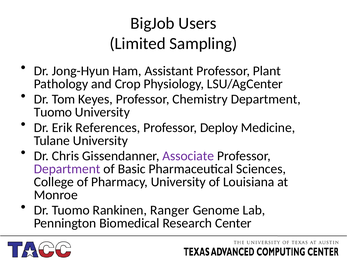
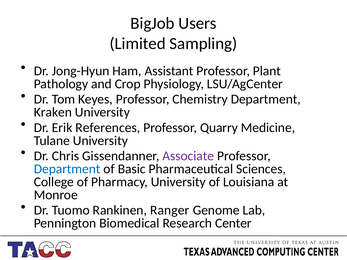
Tuomo at (53, 112): Tuomo -> Kraken
Deploy: Deploy -> Quarry
Department at (67, 169) colour: purple -> blue
